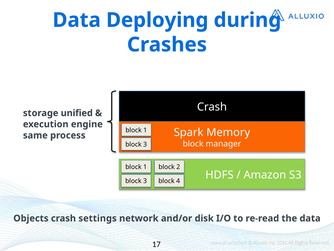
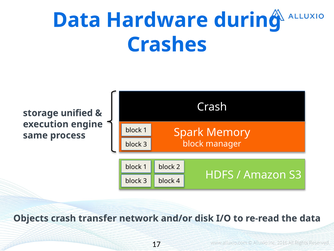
Deploying: Deploying -> Hardware
settings: settings -> transfer
